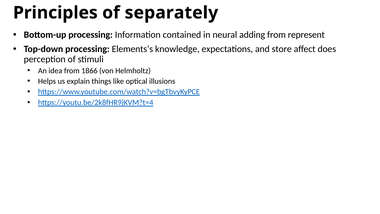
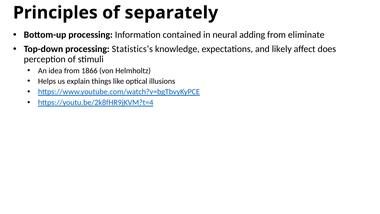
represent: represent -> eliminate
Elements’s: Elements’s -> Statistics’s
store: store -> likely
